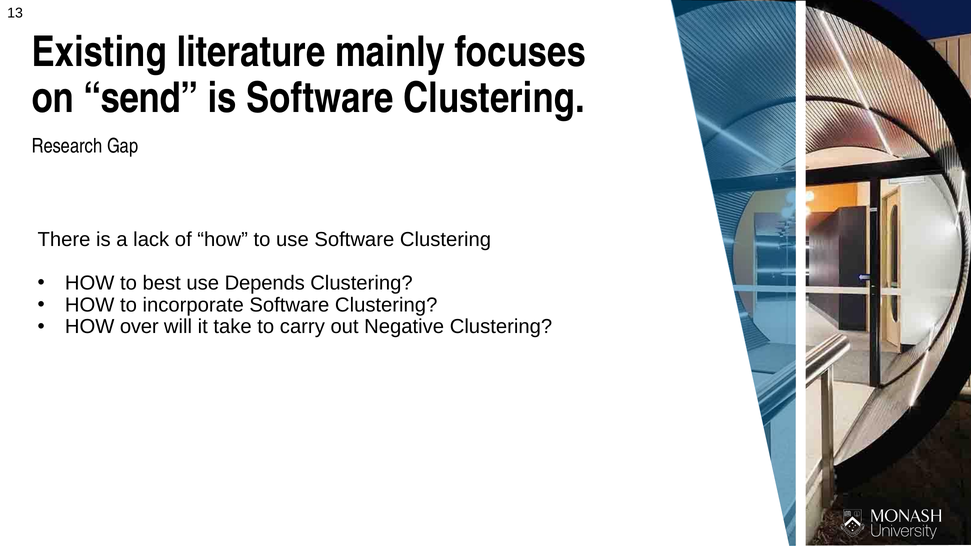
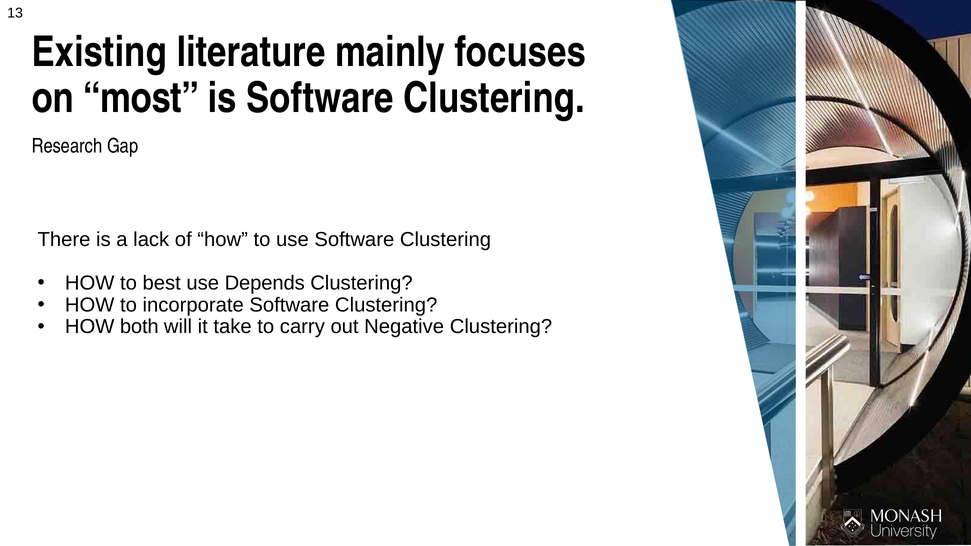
send: send -> most
over: over -> both
